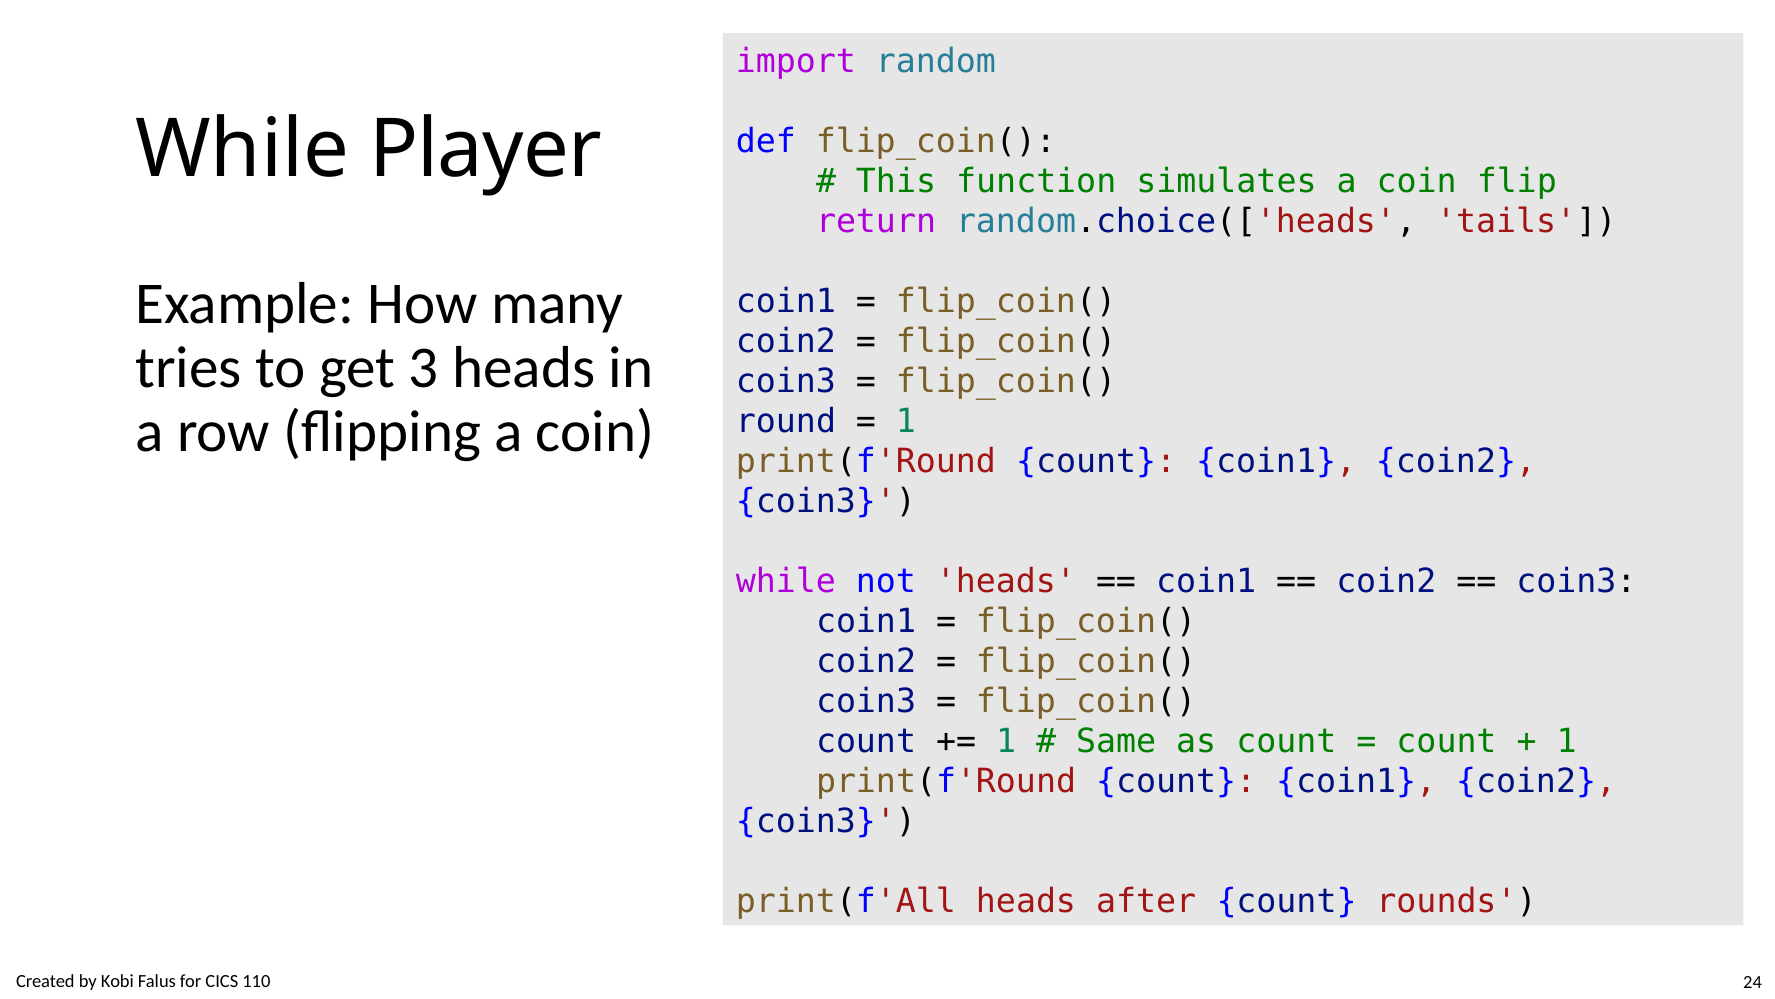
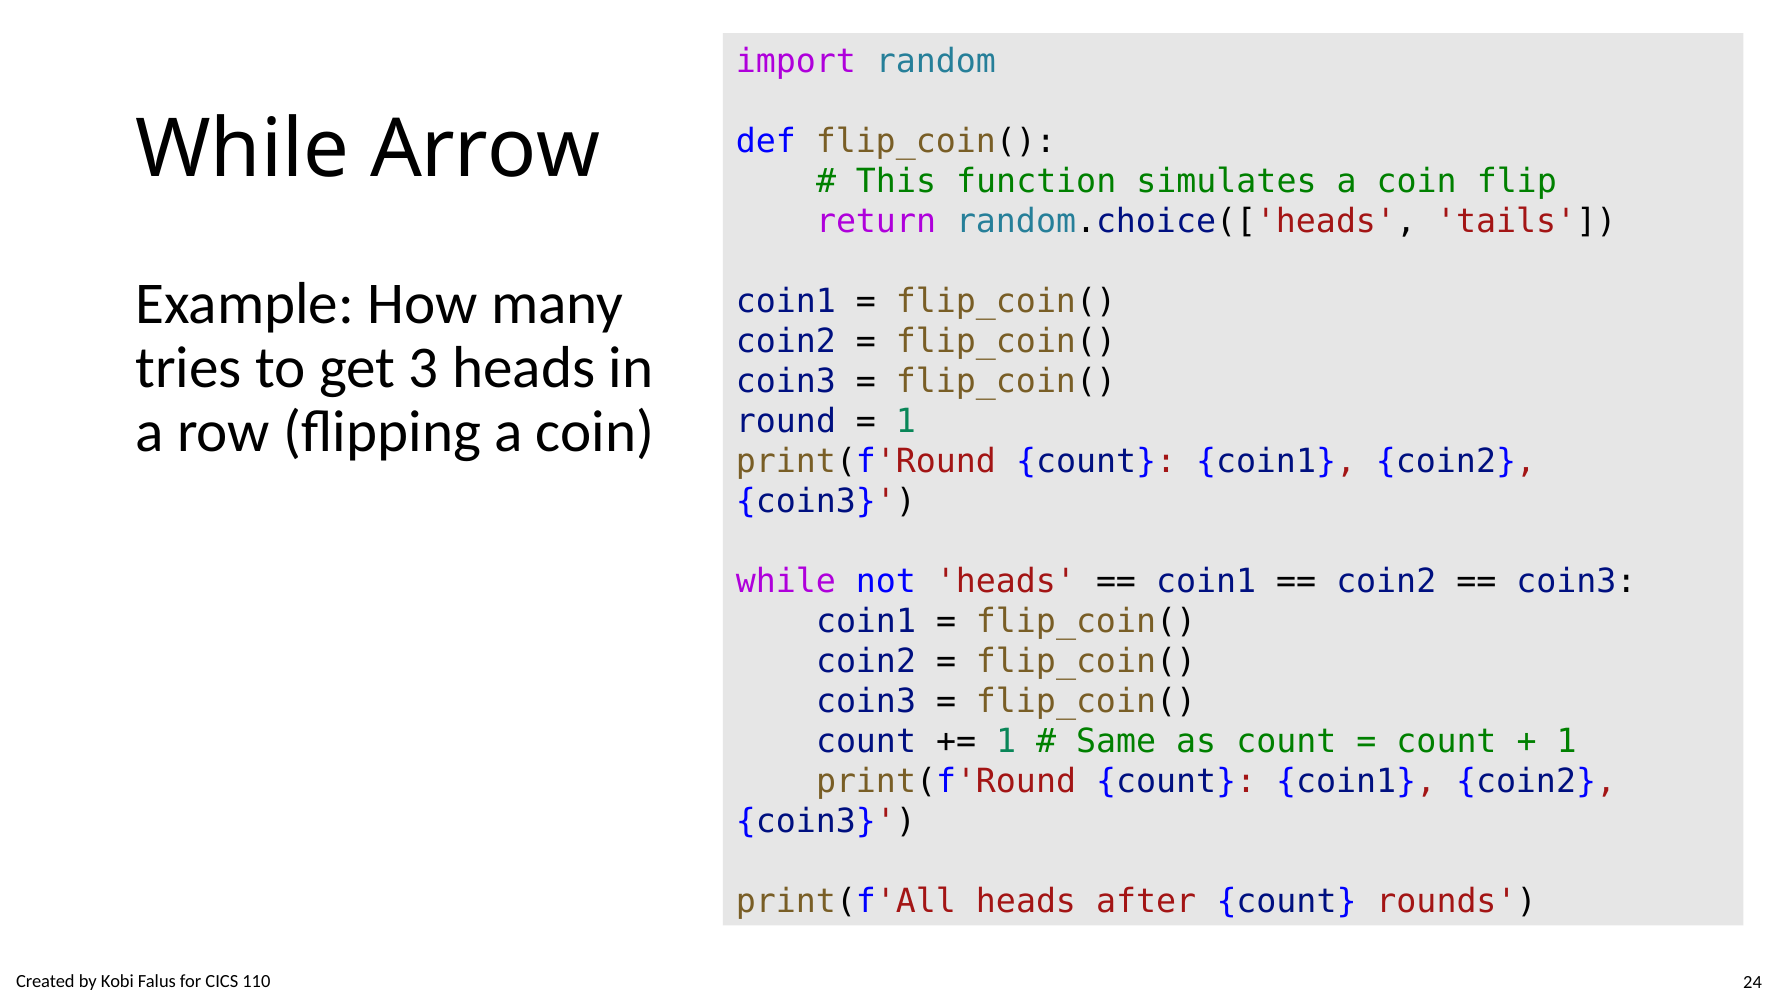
Player: Player -> Arrow
